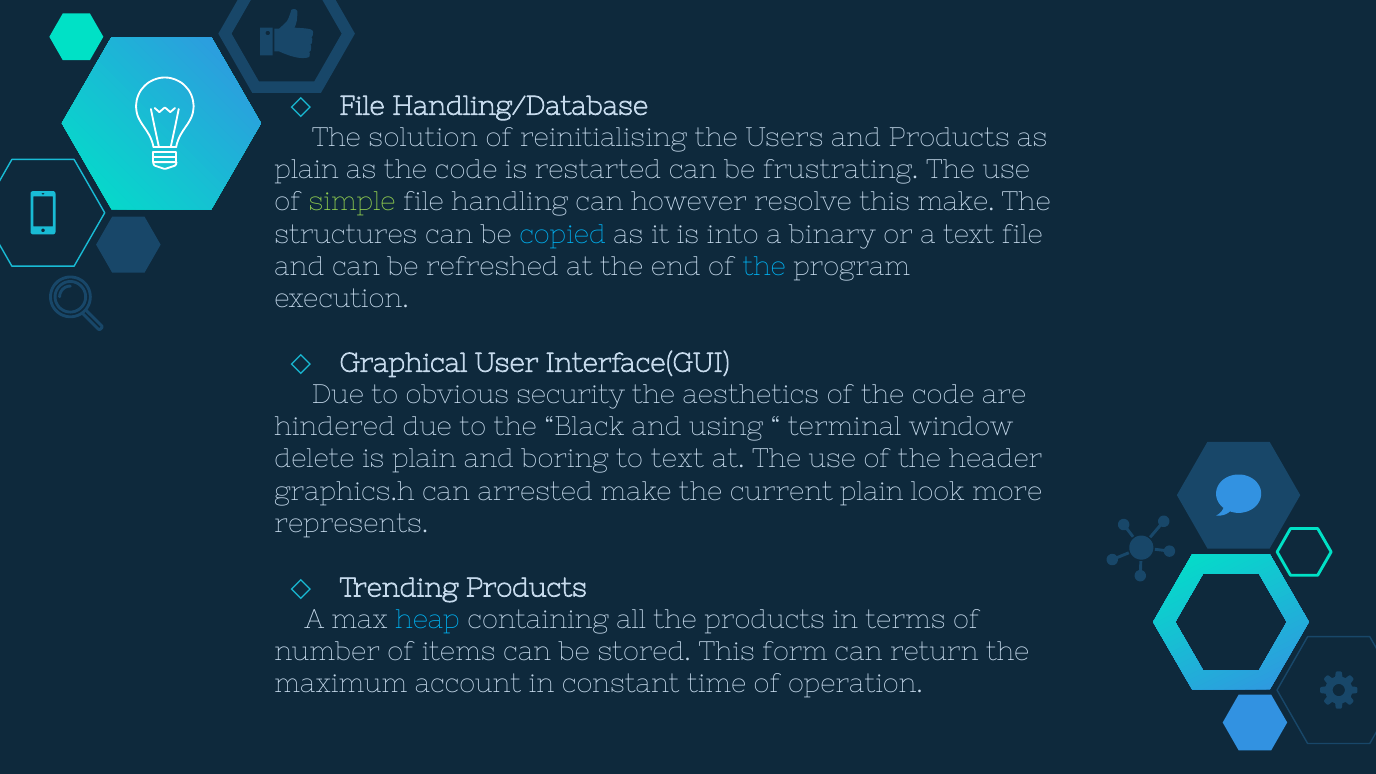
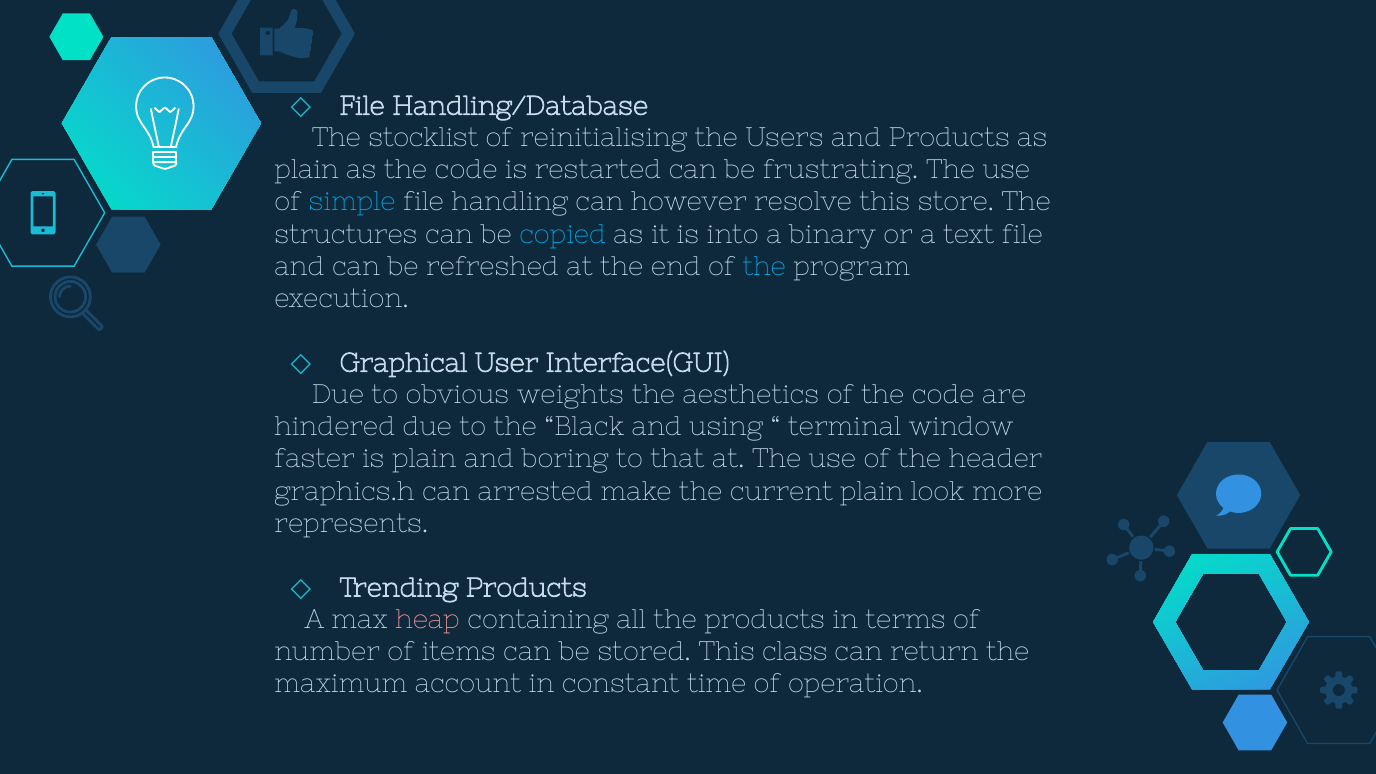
solution: solution -> stocklist
simple colour: light green -> light blue
this make: make -> store
security: security -> weights
delete: delete -> faster
to text: text -> that
heap colour: light blue -> pink
form: form -> class
